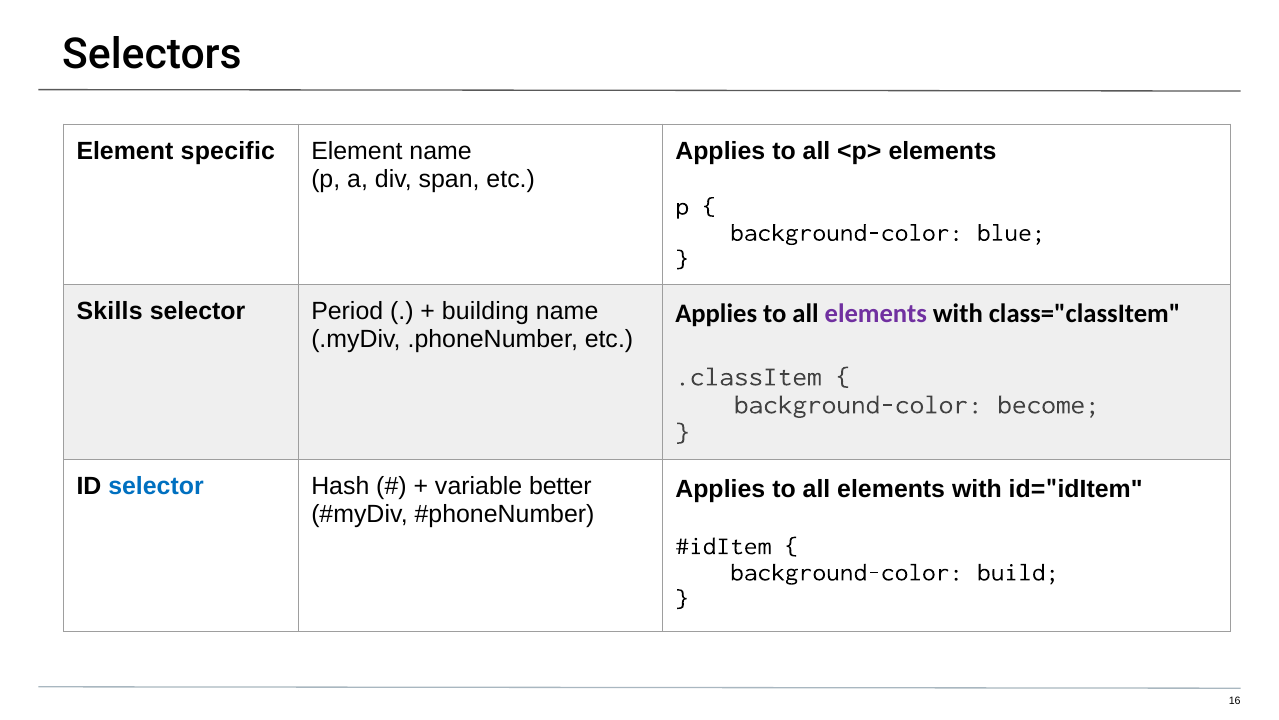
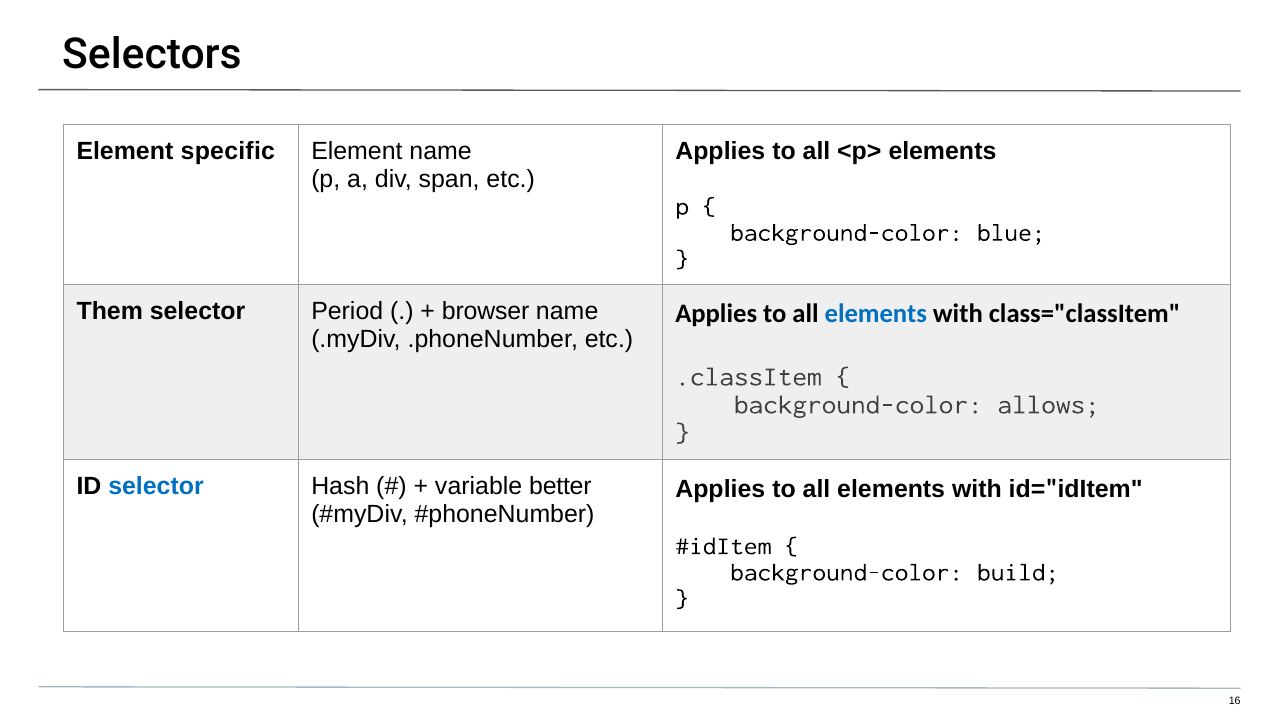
Skills: Skills -> Them
building: building -> browser
elements at (876, 314) colour: purple -> blue
become: become -> allows
